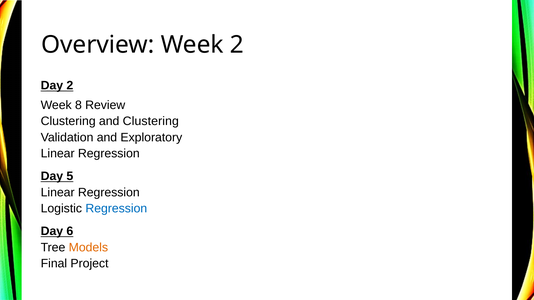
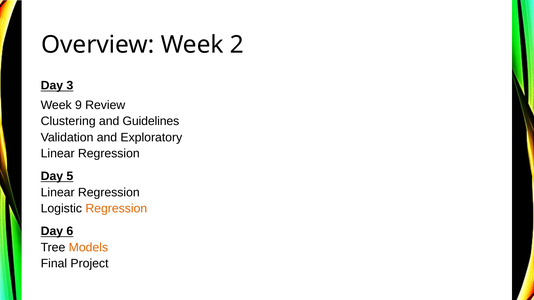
Day 2: 2 -> 3
8: 8 -> 9
and Clustering: Clustering -> Guidelines
Regression at (116, 209) colour: blue -> orange
